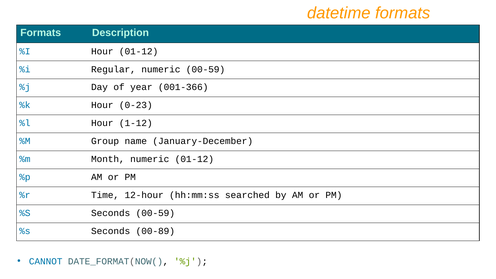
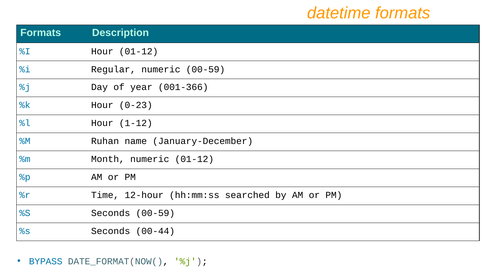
Group: Group -> Ruhan
00-89: 00-89 -> 00-44
CANNOT: CANNOT -> BYPASS
